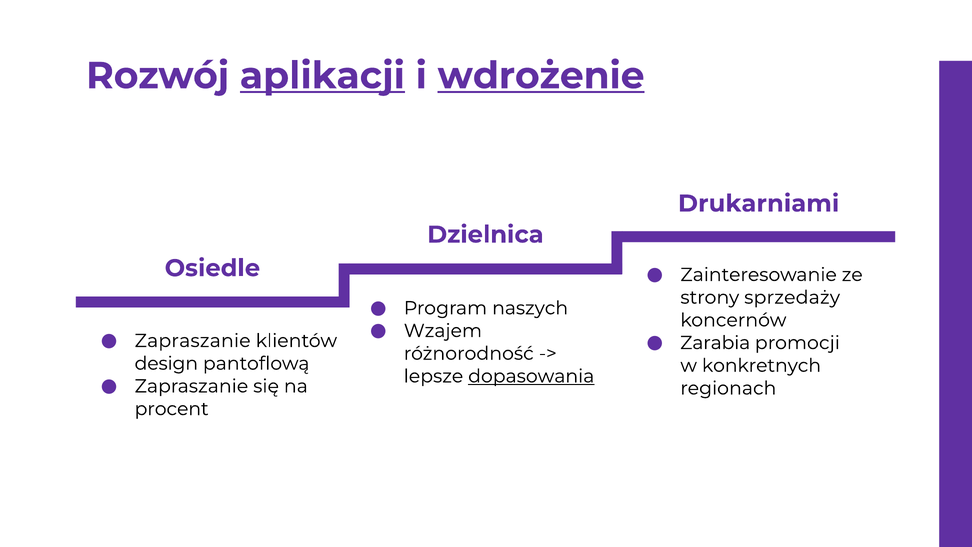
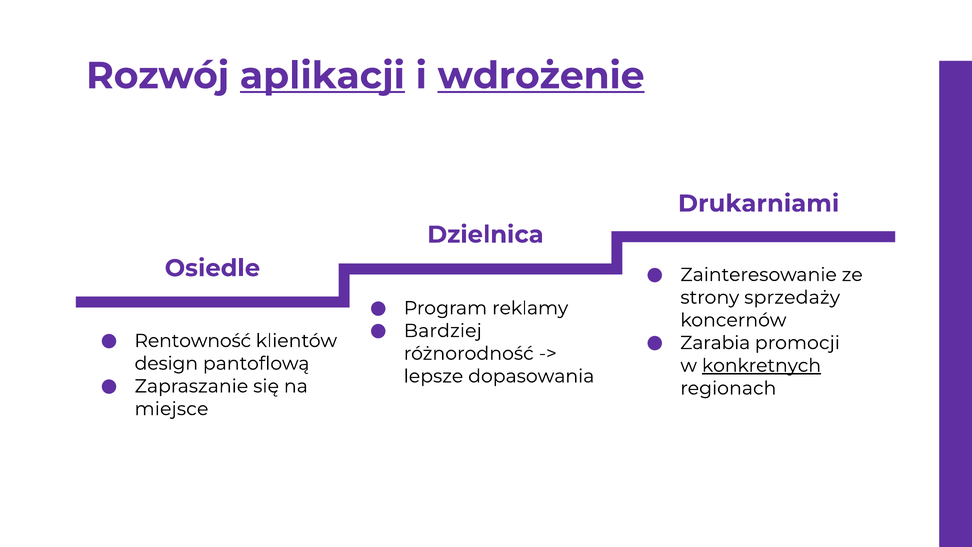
naszych: naszych -> reklamy
Wzajem: Wzajem -> Bardziej
Zapraszanie at (193, 341): Zapraszanie -> Rentowność
konkretnych underline: none -> present
dopasowania underline: present -> none
procent: procent -> miejsce
